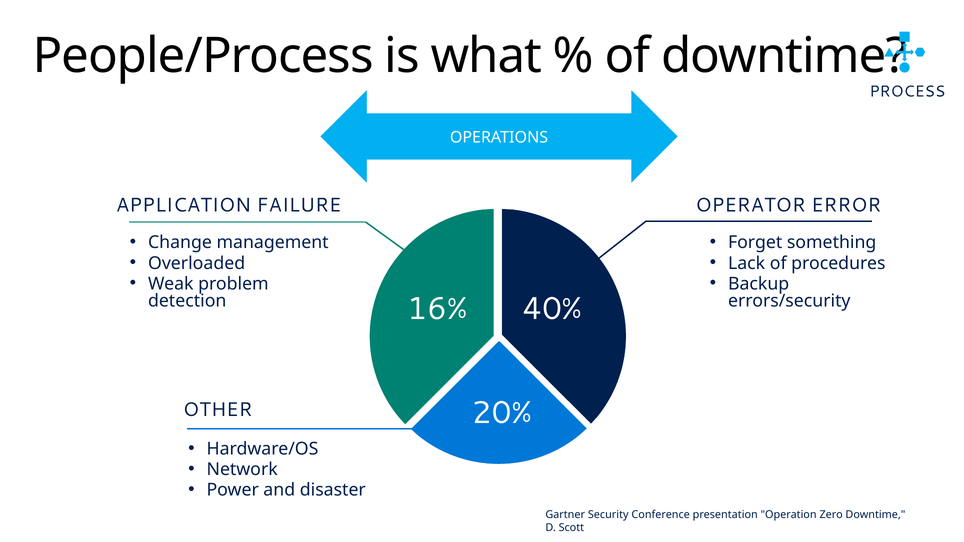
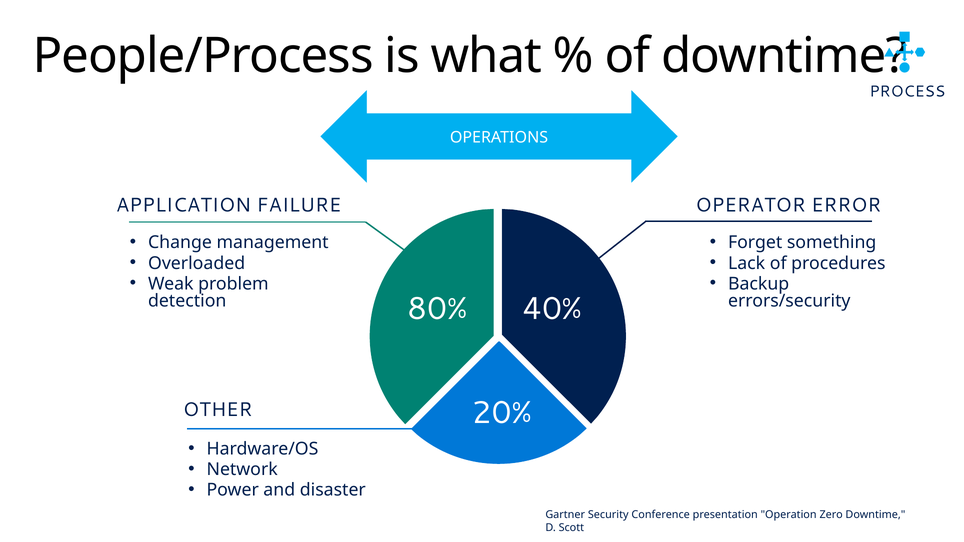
16%: 16% -> 80%
